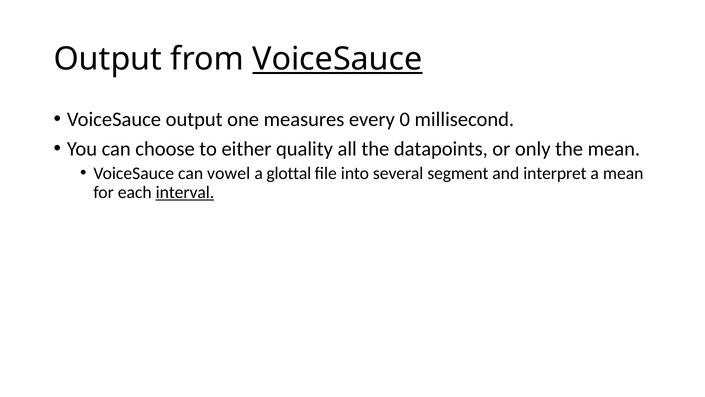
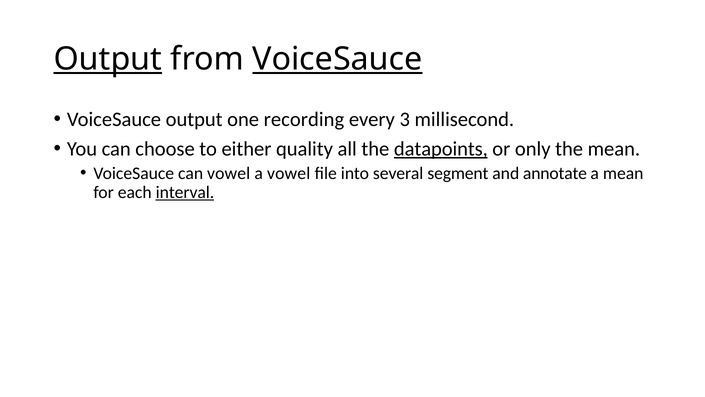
Output at (108, 59) underline: none -> present
measures: measures -> recording
0: 0 -> 3
datapoints underline: none -> present
a glottal: glottal -> vowel
interpret: interpret -> annotate
